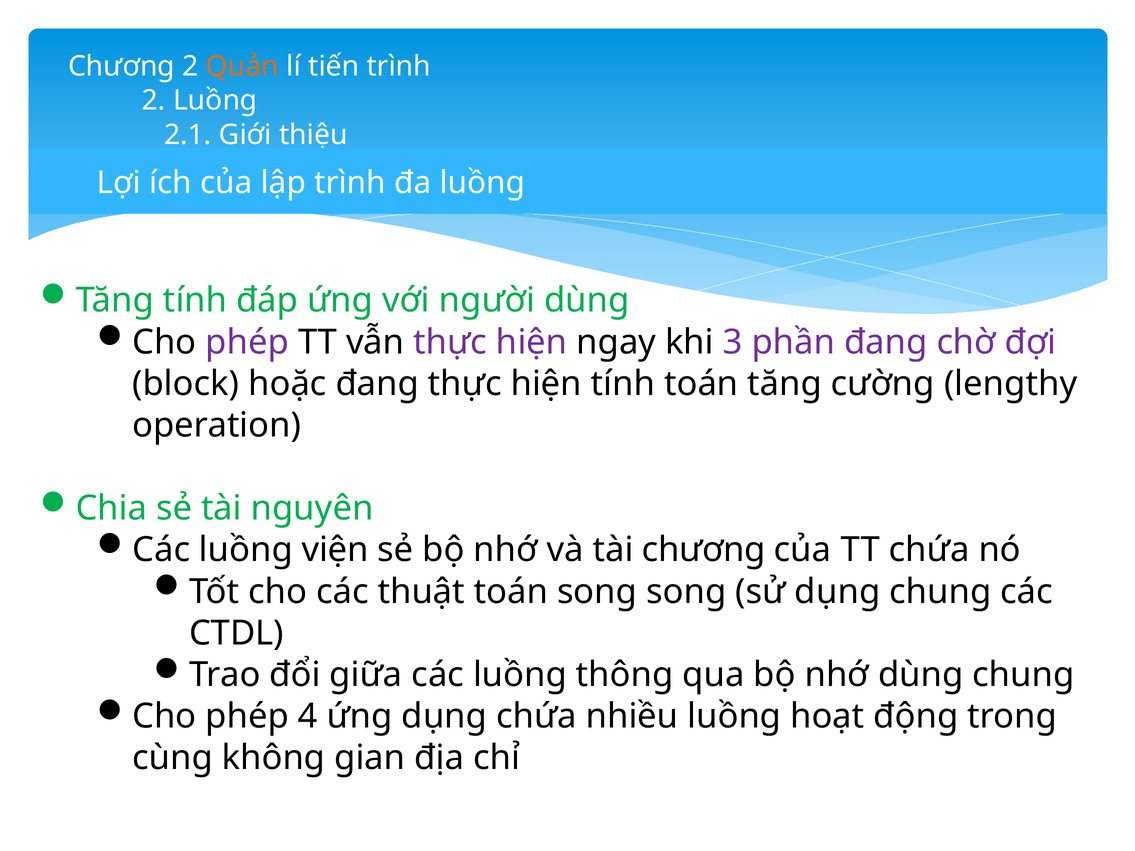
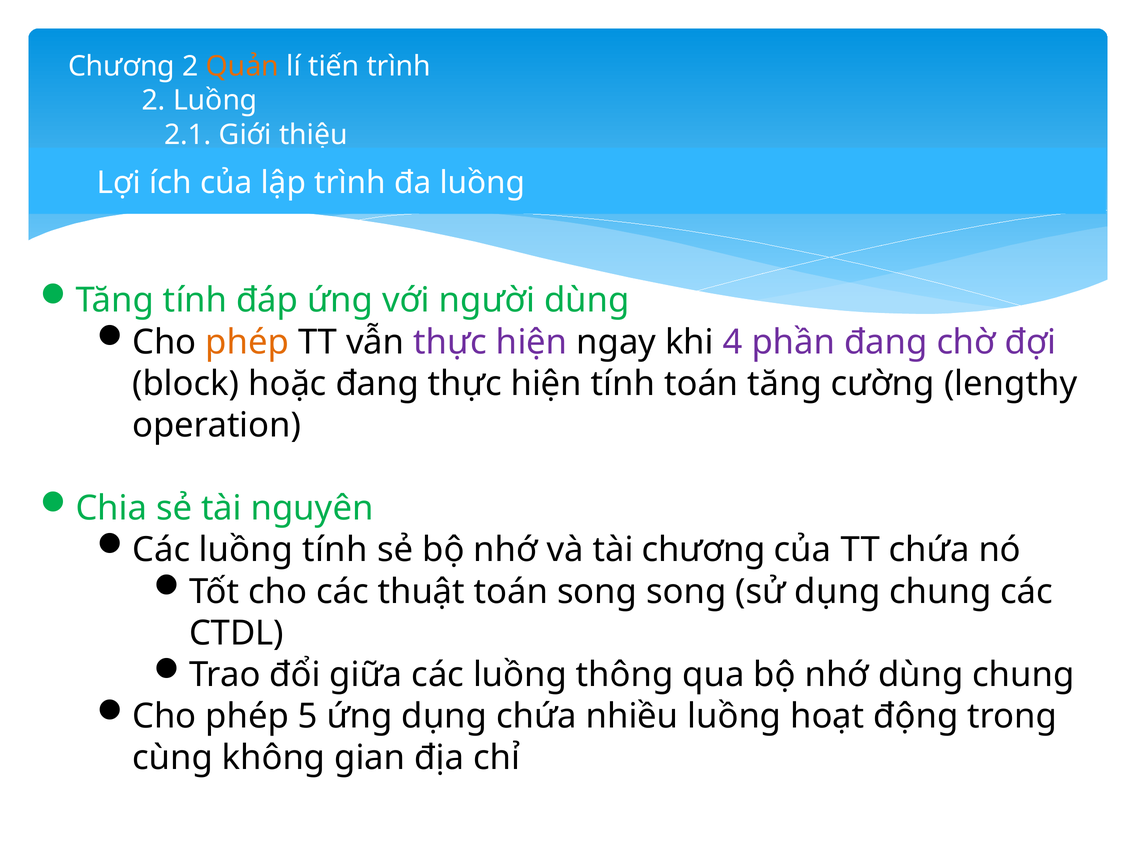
phép at (247, 342) colour: purple -> orange
3: 3 -> 4
luồng viện: viện -> tính
4: 4 -> 5
